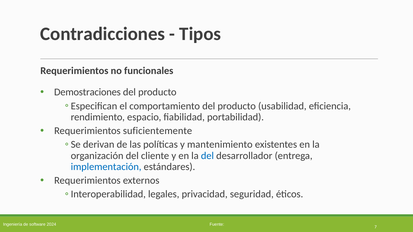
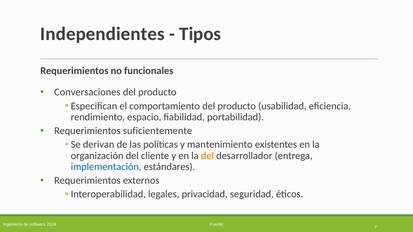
Contradicciones: Contradicciones -> Independientes
Demostraciones: Demostraciones -> Conversaciones
del at (207, 156) colour: blue -> orange
